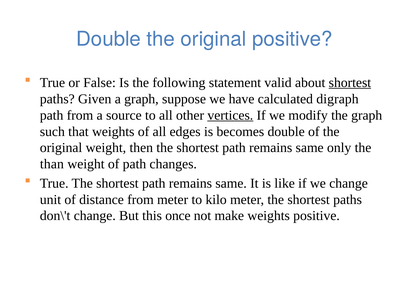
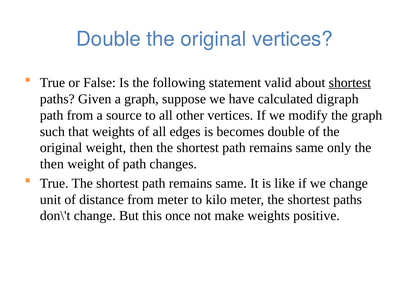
original positive: positive -> vertices
vertices at (230, 115) underline: present -> none
than at (52, 165): than -> then
